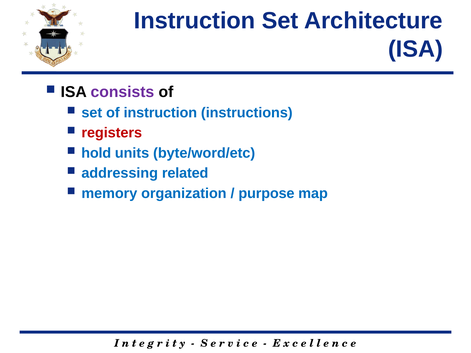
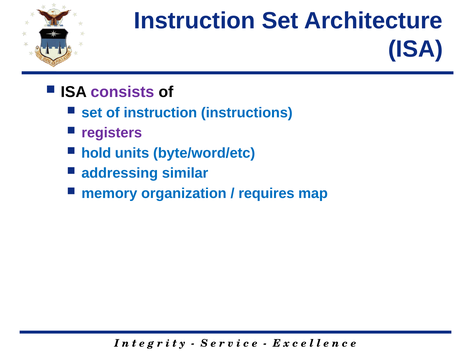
registers colour: red -> purple
related: related -> similar
purpose: purpose -> requires
